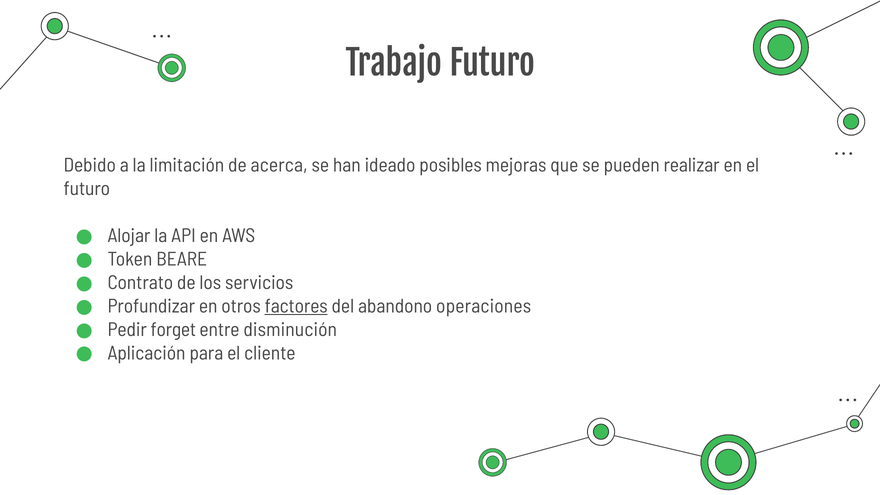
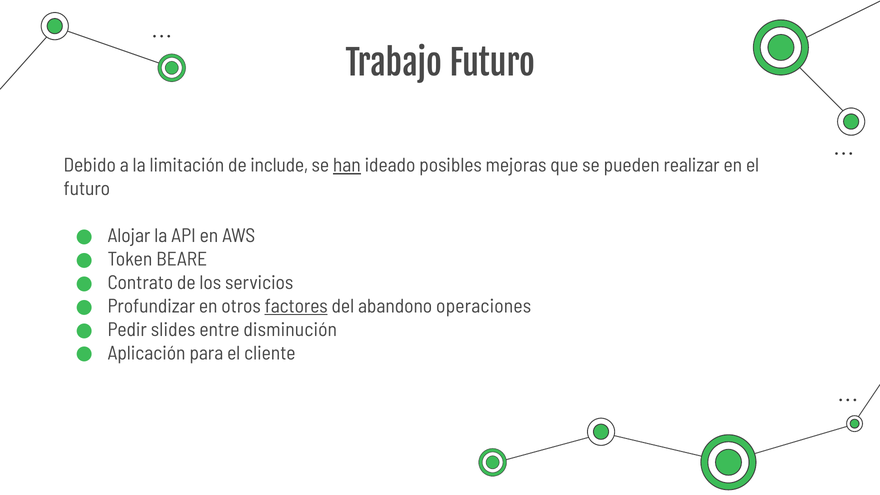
acerca: acerca -> include
han underline: none -> present
forget: forget -> slides
